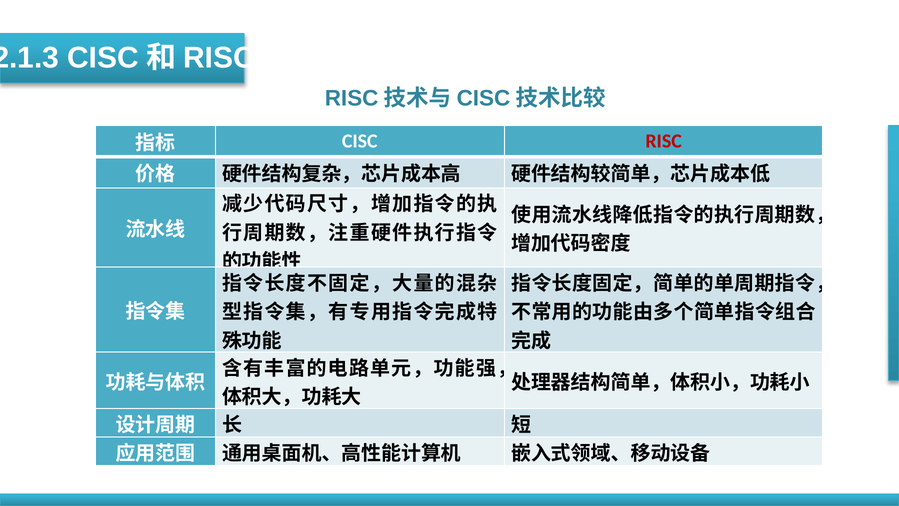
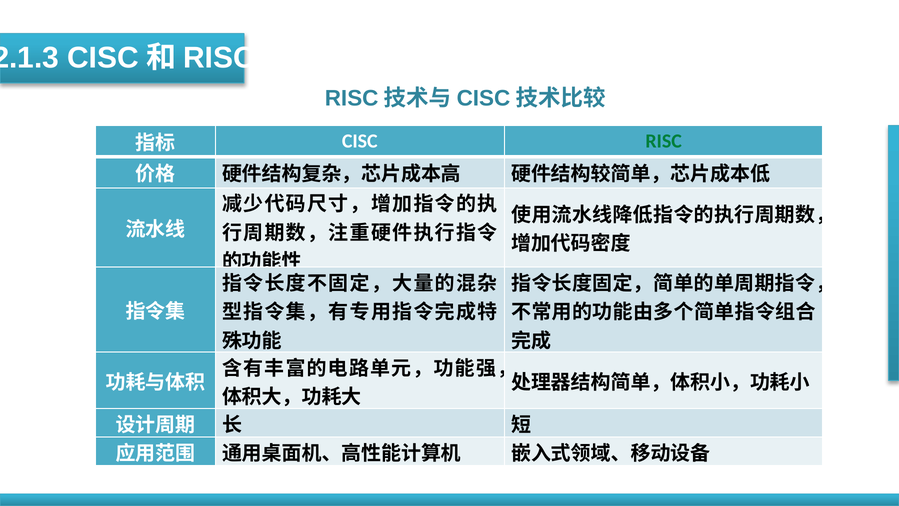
RISC colour: red -> green
